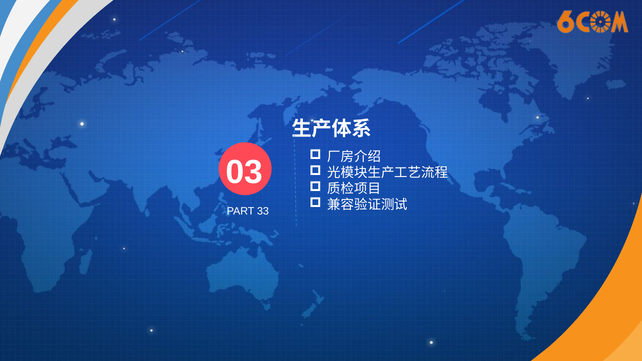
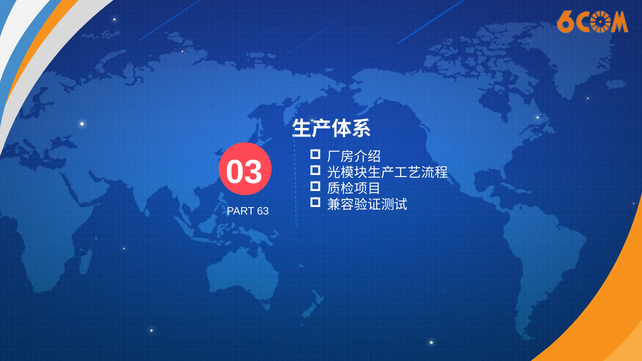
33: 33 -> 63
